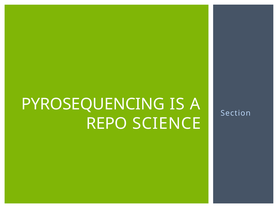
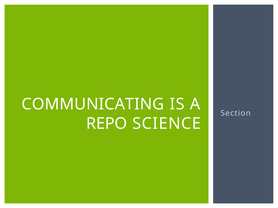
PYROSEQUENCING: PYROSEQUENCING -> COMMUNICATING
